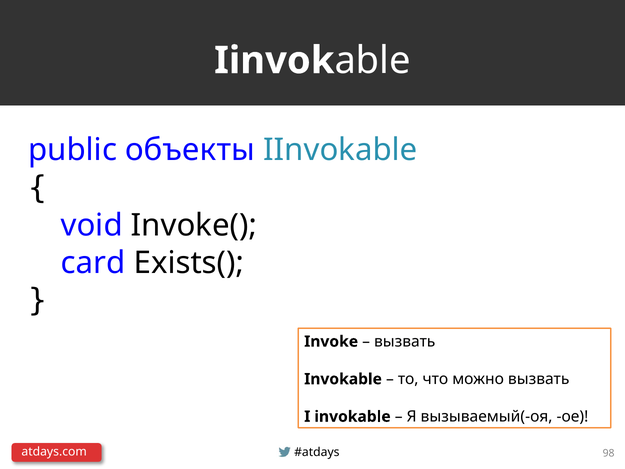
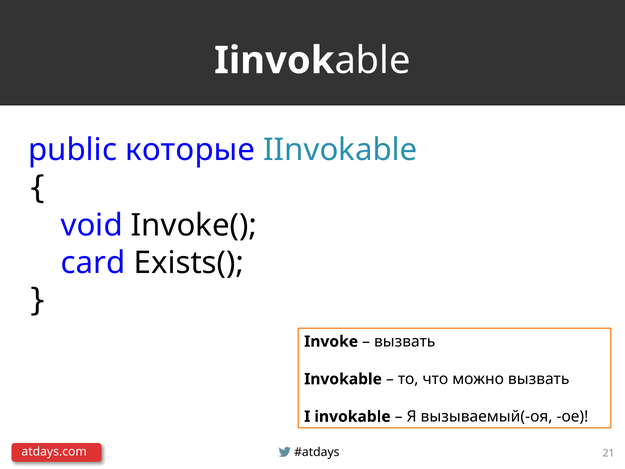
объекты: объекты -> которые
98: 98 -> 21
